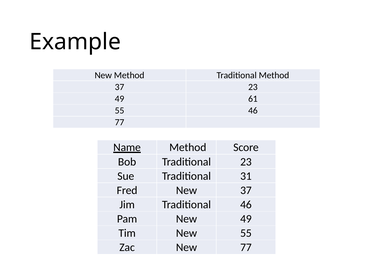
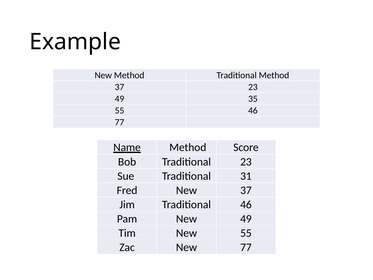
61: 61 -> 35
